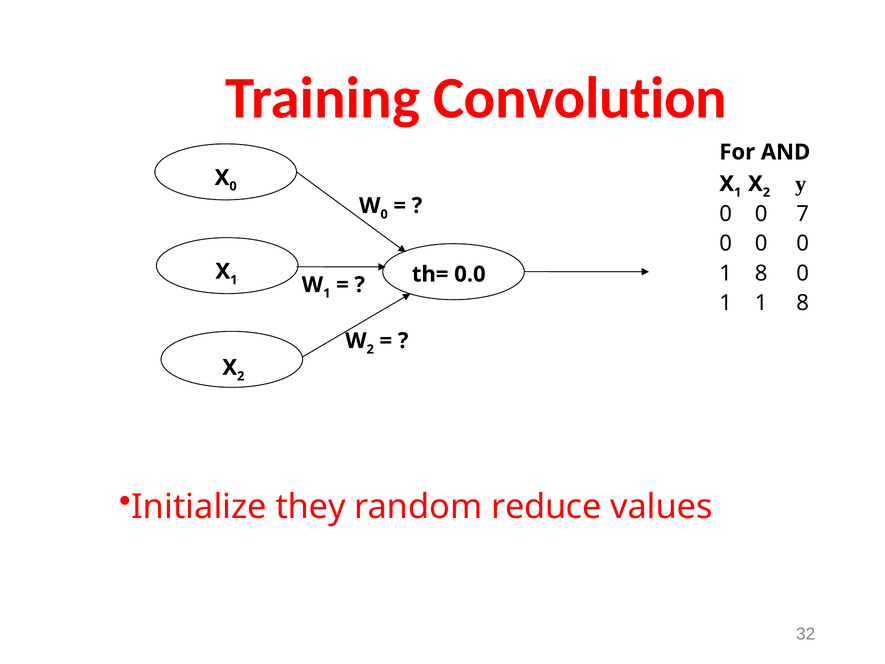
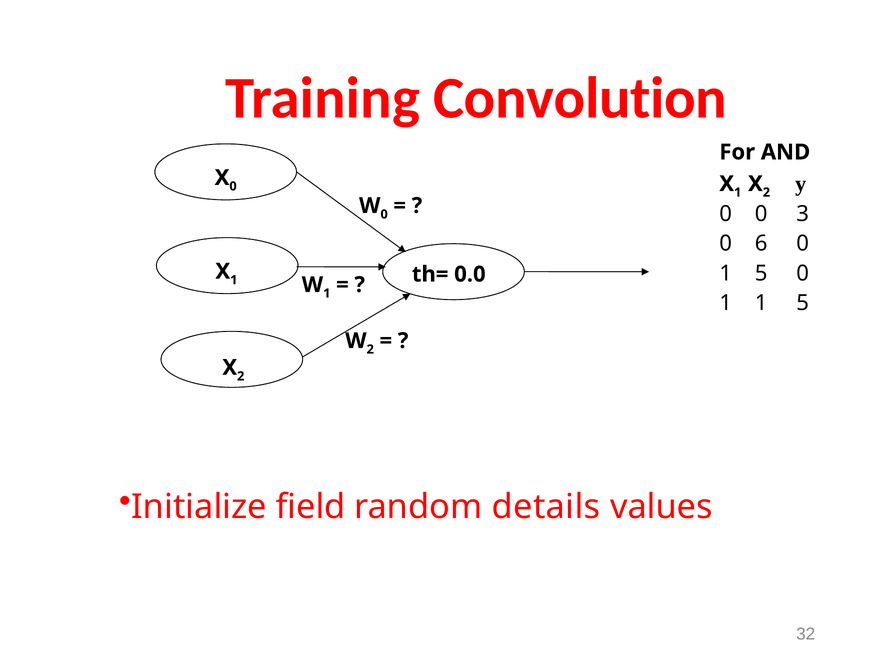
7: 7 -> 3
0 at (761, 244): 0 -> 6
8 at (761, 273): 8 -> 5
1 1 8: 8 -> 5
they: they -> field
reduce: reduce -> details
